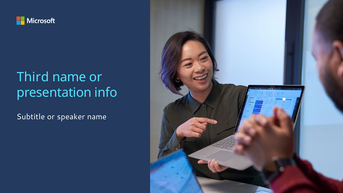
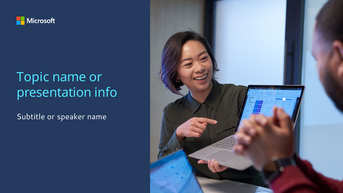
Third: Third -> Topic
